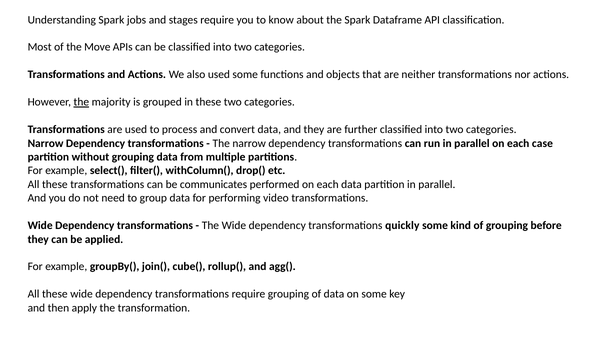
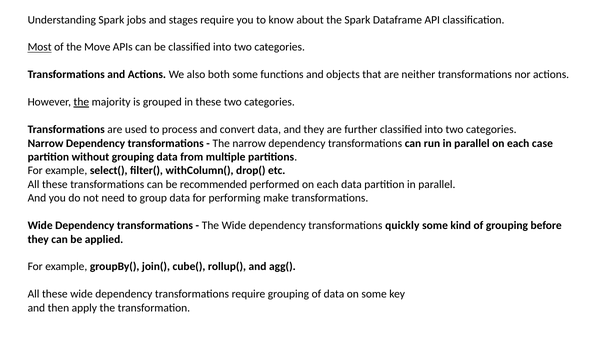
Most underline: none -> present
also used: used -> both
communicates: communicates -> recommended
video: video -> make
